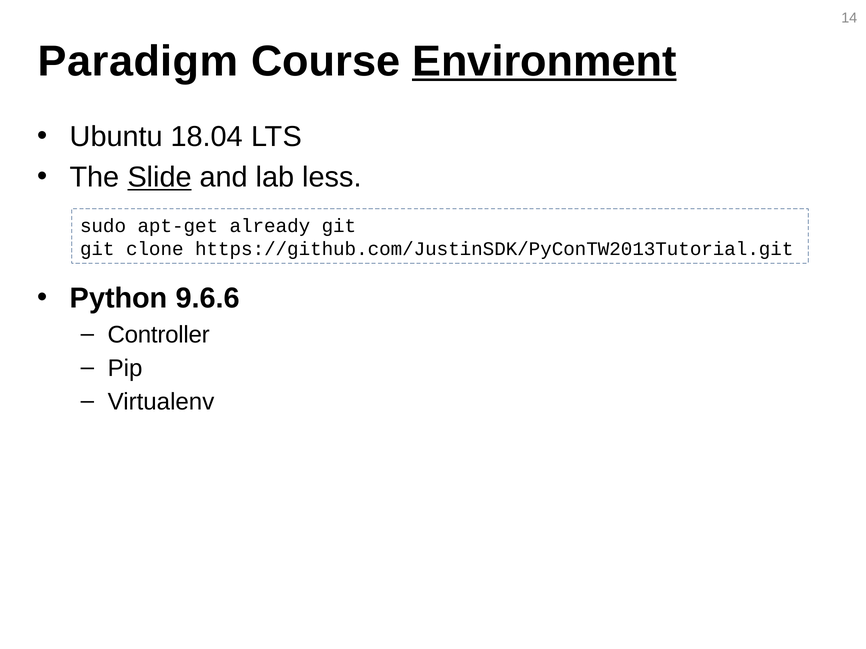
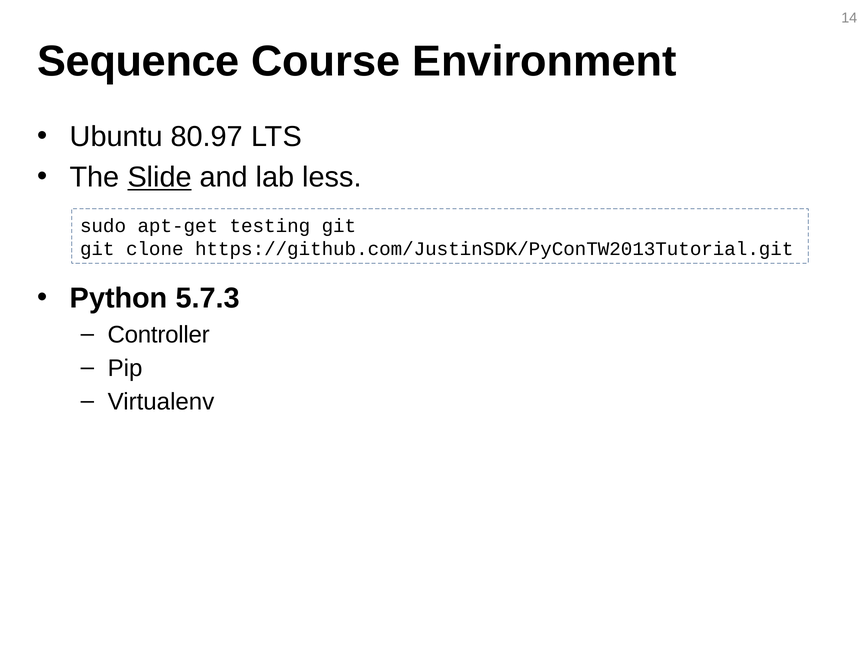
Paradigm: Paradigm -> Sequence
Environment underline: present -> none
18.04: 18.04 -> 80.97
already: already -> testing
9.6.6: 9.6.6 -> 5.7.3
